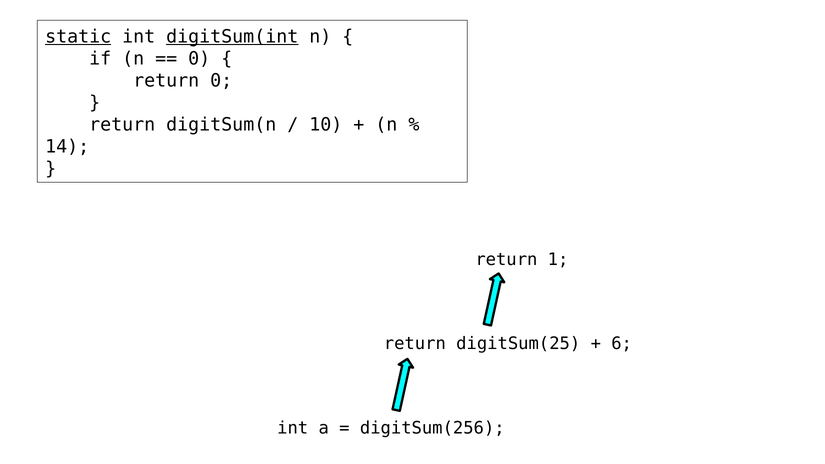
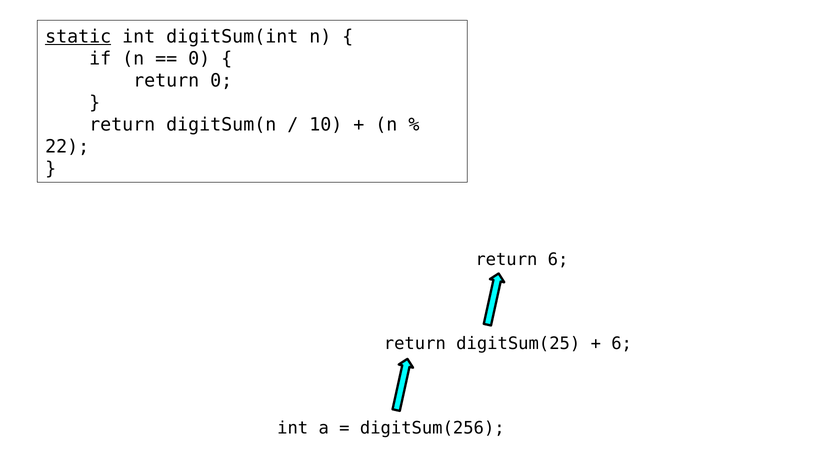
digitSum(int underline: present -> none
14: 14 -> 22
return 1: 1 -> 6
